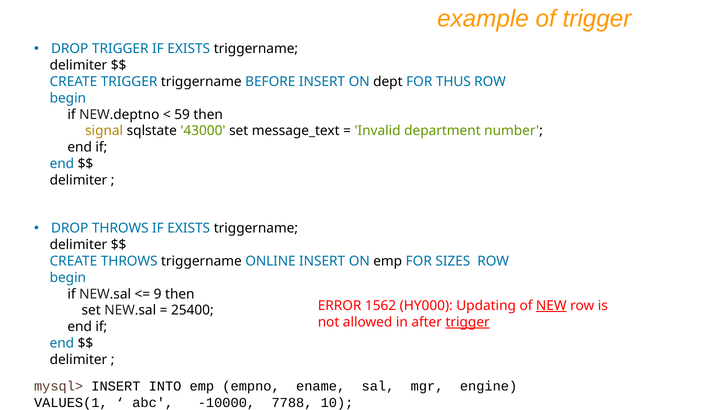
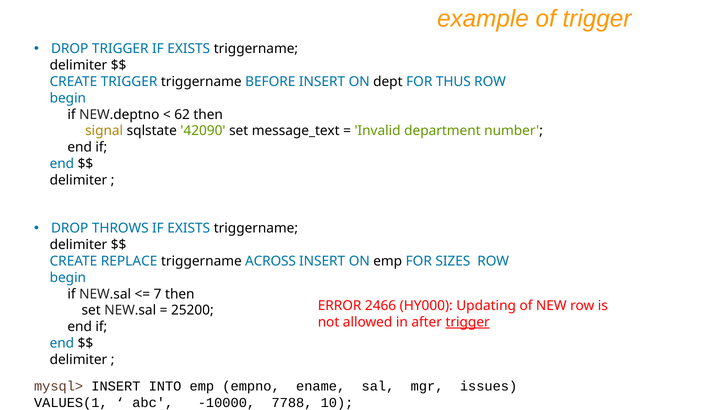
59: 59 -> 62
43000: 43000 -> 42090
CREATE THROWS: THROWS -> REPLACE
ONLINE: ONLINE -> ACROSS
9: 9 -> 7
1562: 1562 -> 2466
NEW underline: present -> none
25400: 25400 -> 25200
engine: engine -> issues
